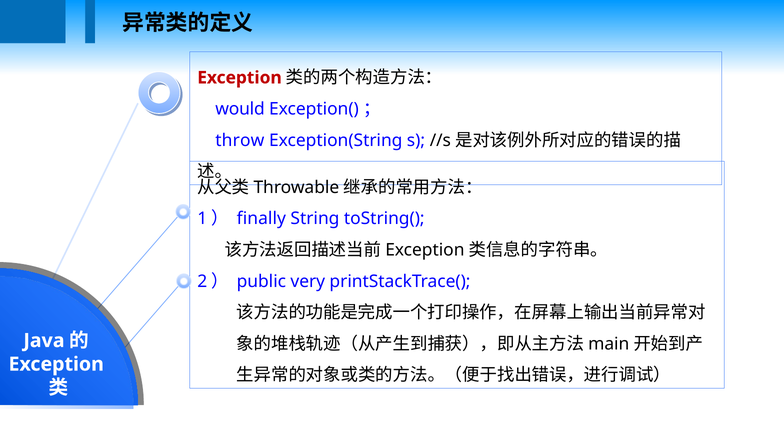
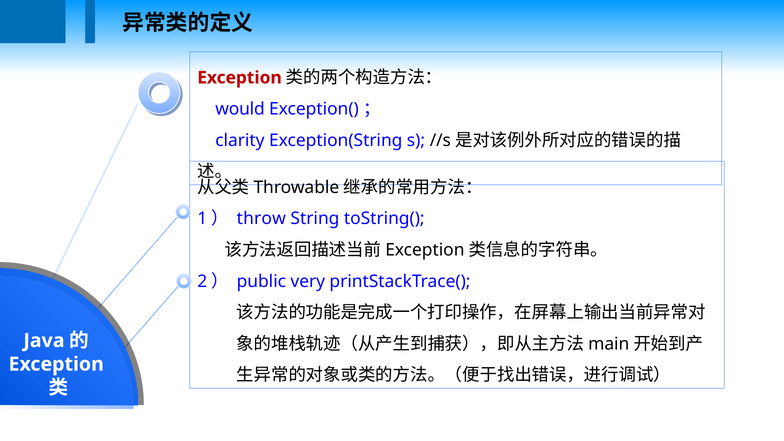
throw: throw -> clarity
finally: finally -> throw
